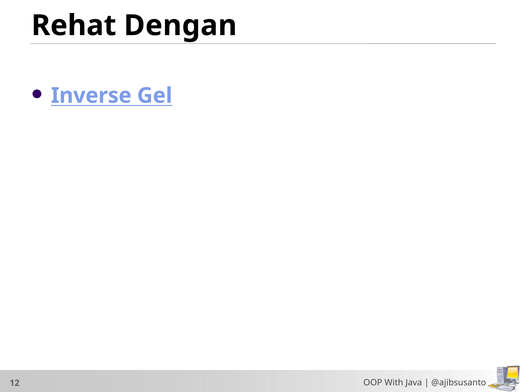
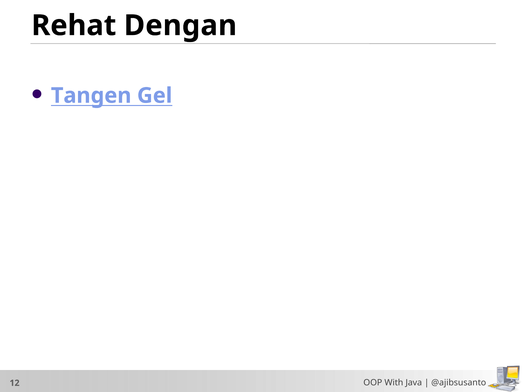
Inverse: Inverse -> Tangen
